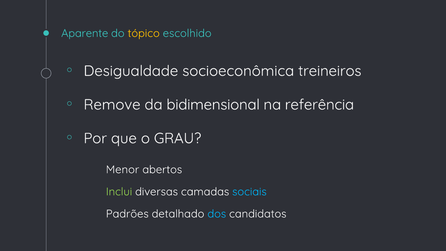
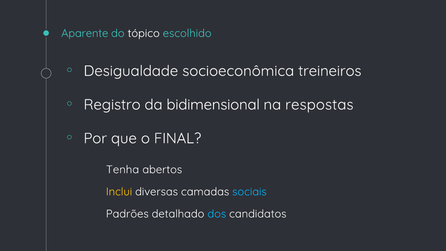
tópico colour: yellow -> white
Remove: Remove -> Registro
referência: referência -> respostas
GRAU: GRAU -> FINAL
Menor: Menor -> Tenha
Inclui colour: light green -> yellow
